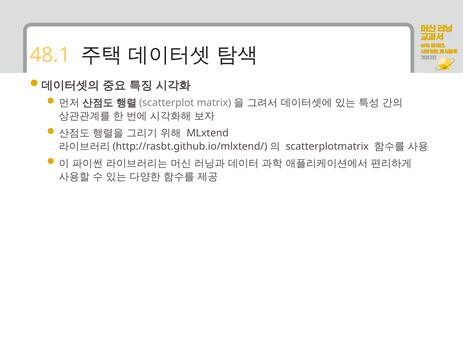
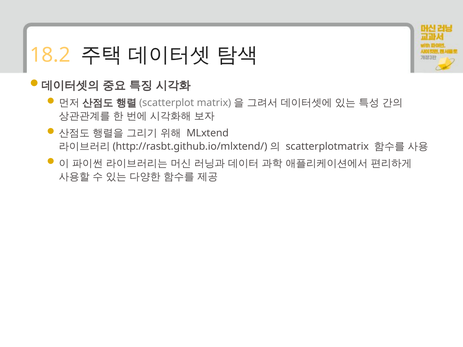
48.1: 48.1 -> 18.2
